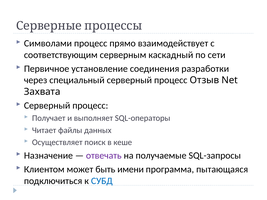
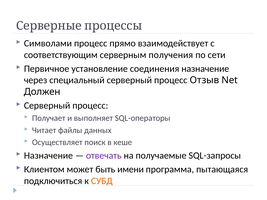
каскадный: каскадный -> получения
соединения разработки: разработки -> назначение
Захвата: Захвата -> Должен
СУБД colour: blue -> orange
